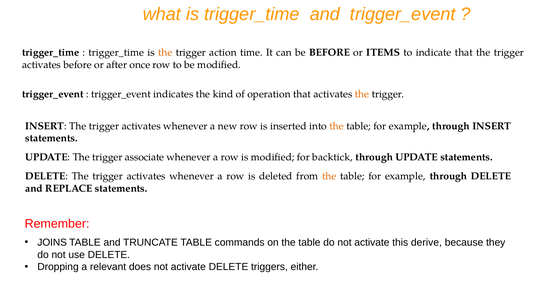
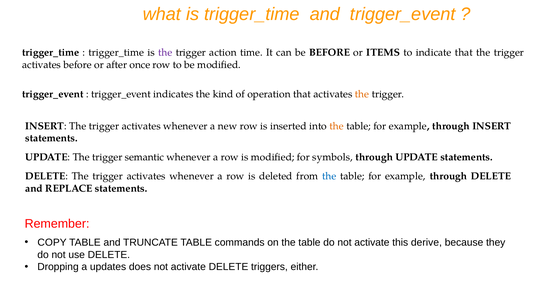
the at (165, 53) colour: orange -> purple
associate: associate -> semantic
backtick: backtick -> symbols
the at (329, 177) colour: orange -> blue
JOINS: JOINS -> COPY
relevant: relevant -> updates
